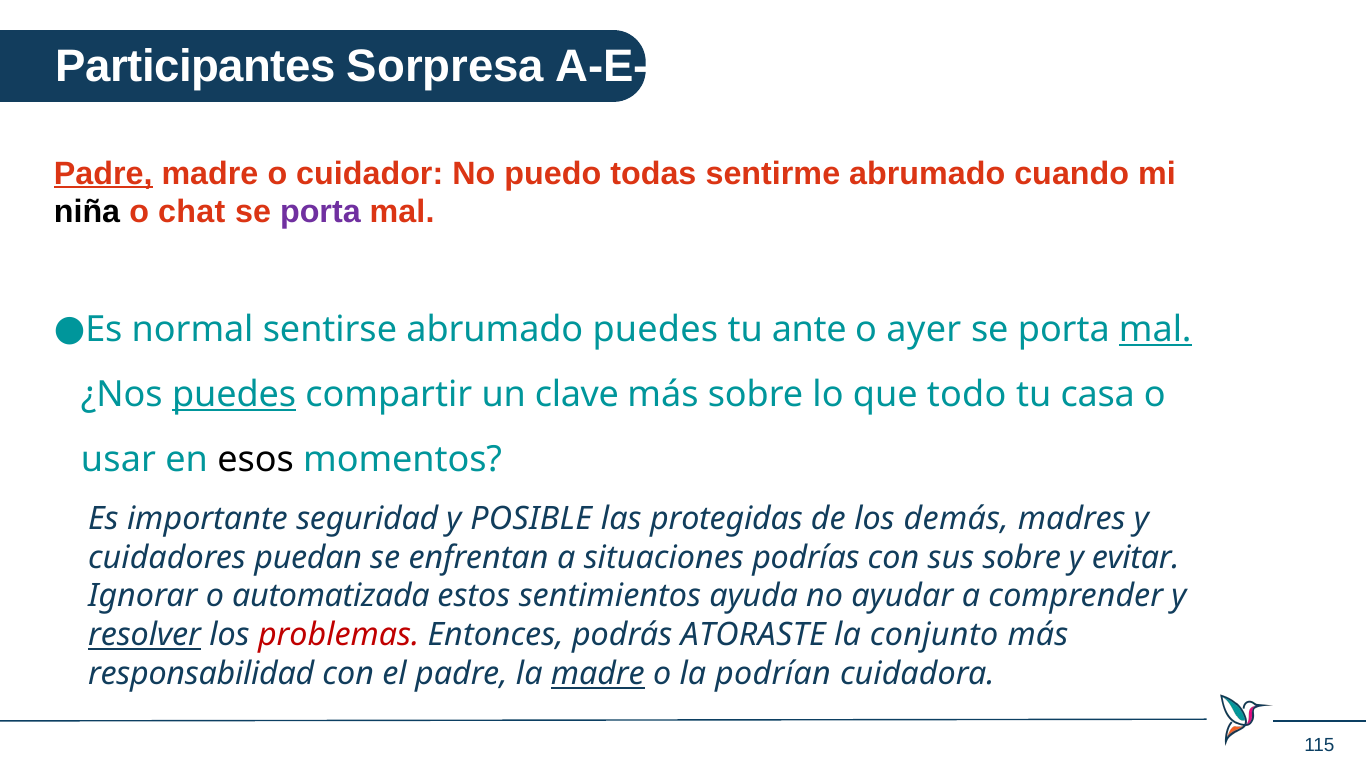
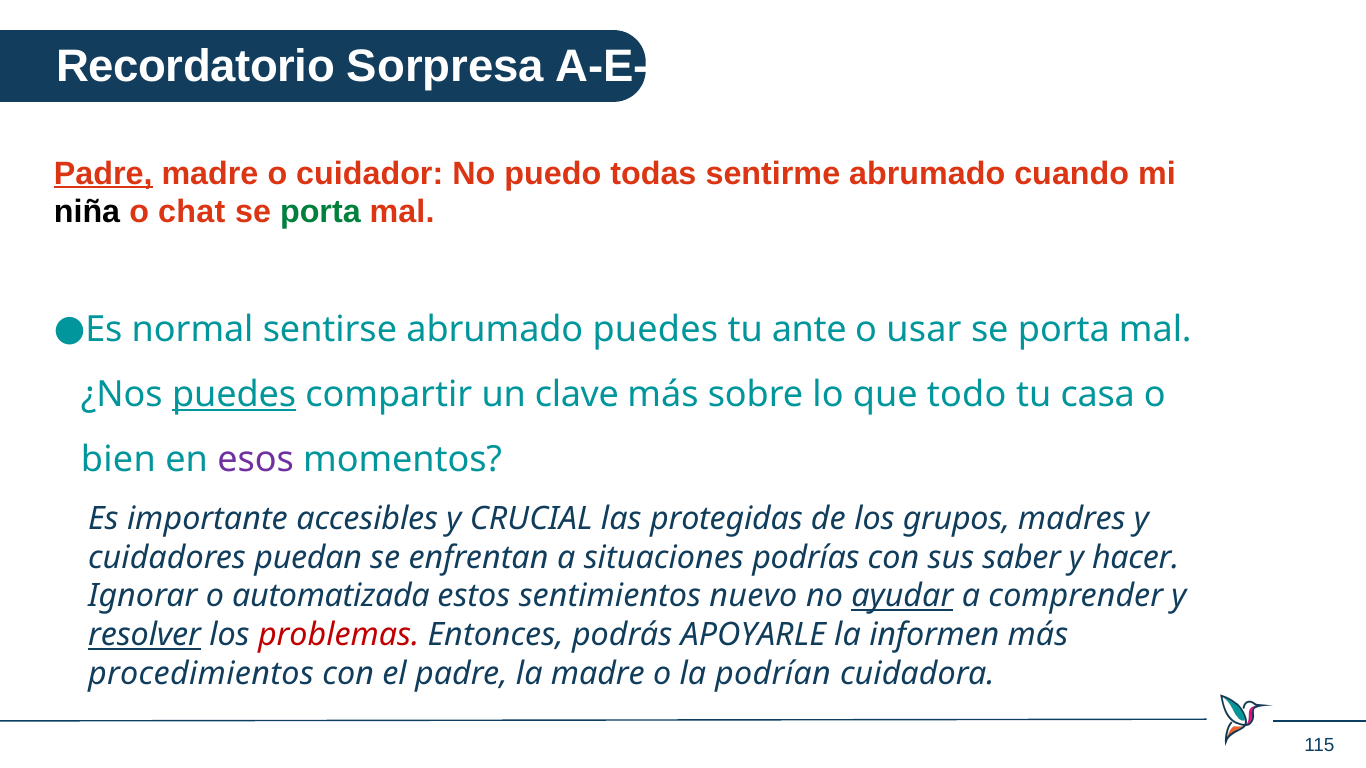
Participantes: Participantes -> Recordatorio
porta at (320, 212) colour: purple -> green
ayer: ayer -> usar
mal at (1155, 330) underline: present -> none
usar: usar -> bien
esos colour: black -> purple
seguridad: seguridad -> accesibles
POSIBLE: POSIBLE -> CRUCIAL
demás: demás -> grupos
sus sobre: sobre -> saber
evitar: evitar -> hacer
ayuda: ayuda -> nuevo
ayudar underline: none -> present
ATORASTE: ATORASTE -> APOYARLE
conjunto: conjunto -> informen
responsabilidad: responsabilidad -> procedimientos
madre at (598, 674) underline: present -> none
